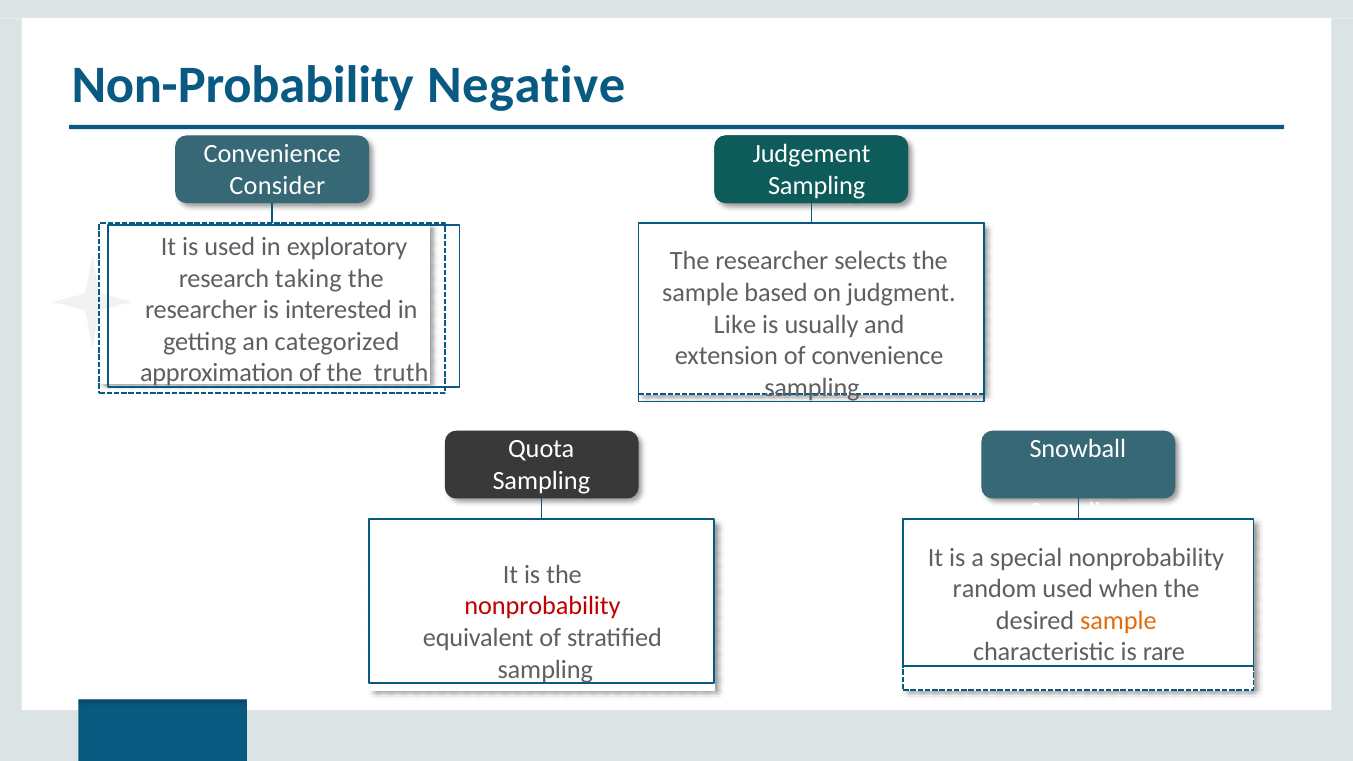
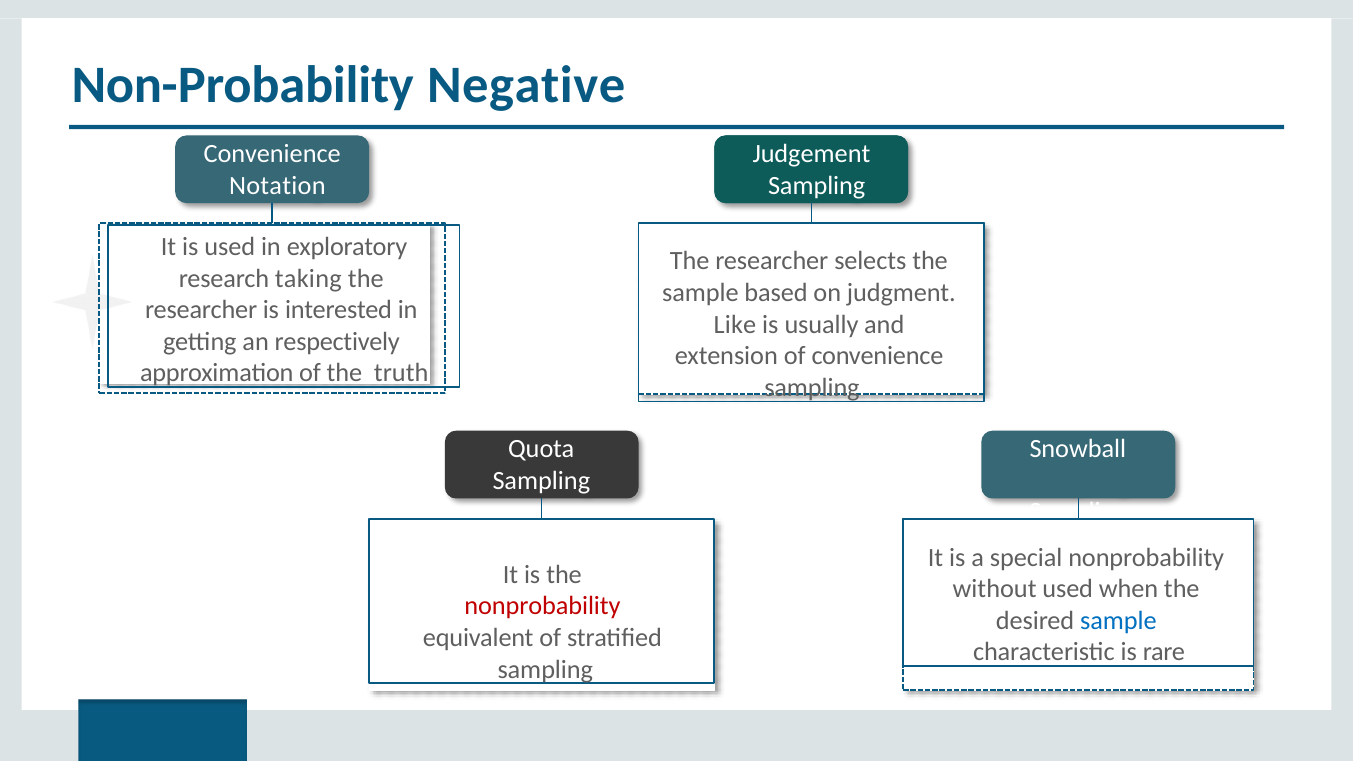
Consider: Consider -> Notation
categorized: categorized -> respectively
random: random -> without
sample at (1118, 621) colour: orange -> blue
